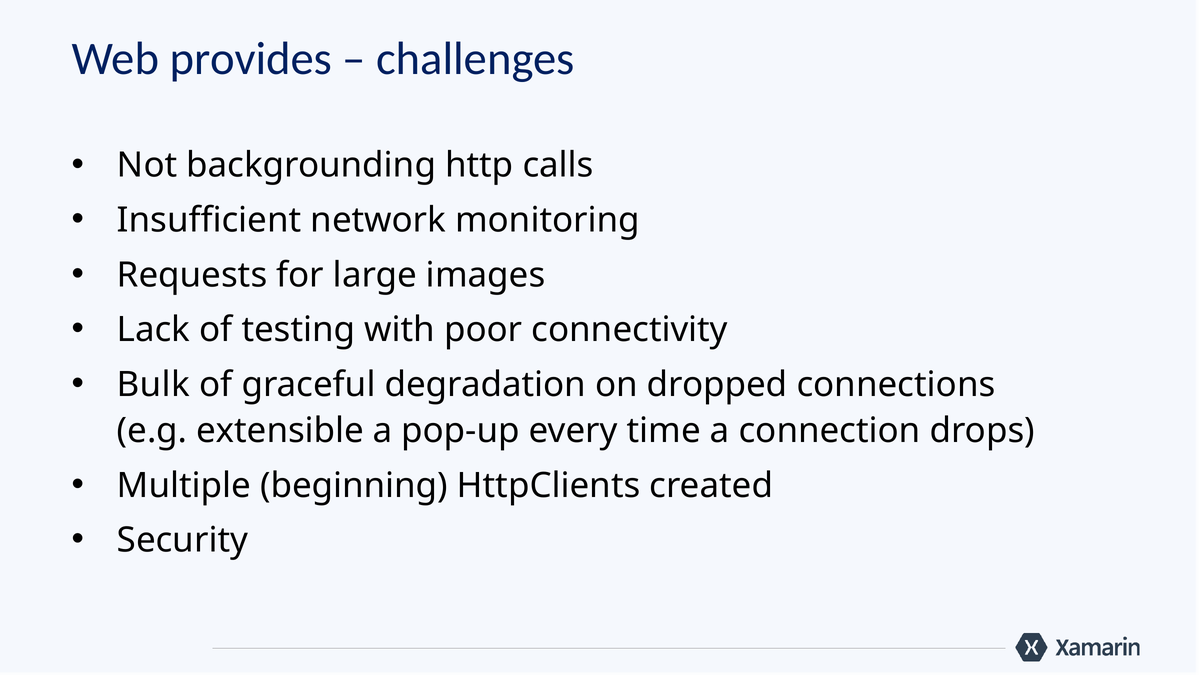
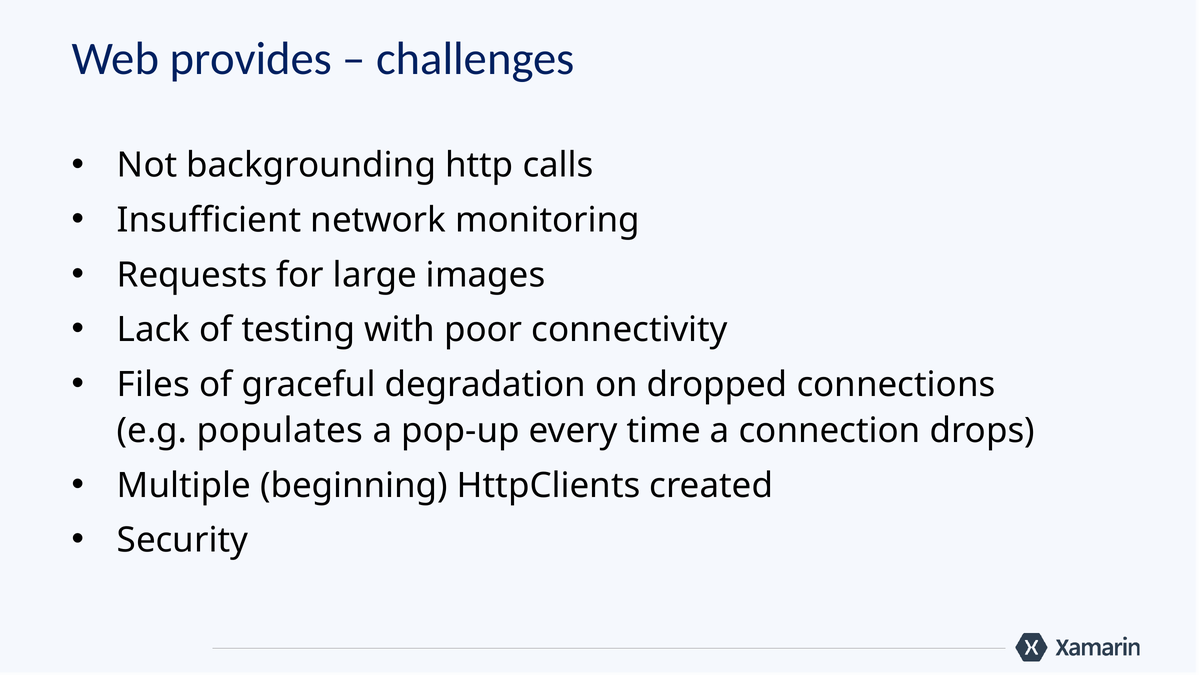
Bulk: Bulk -> Files
extensible: extensible -> populates
